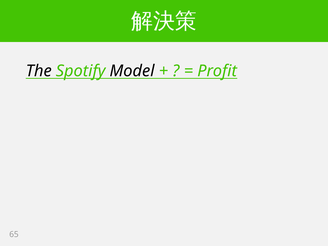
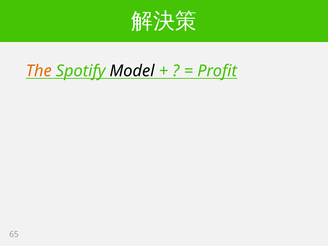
The colour: black -> orange
